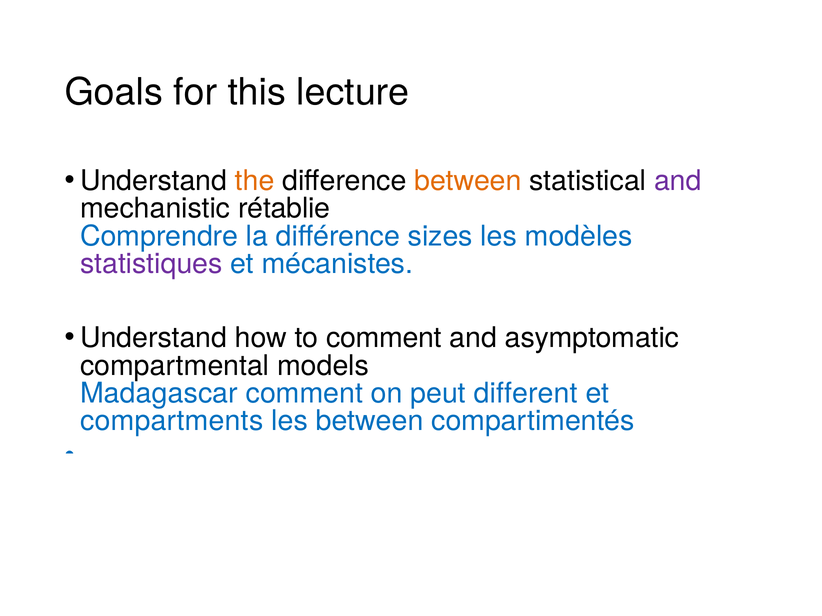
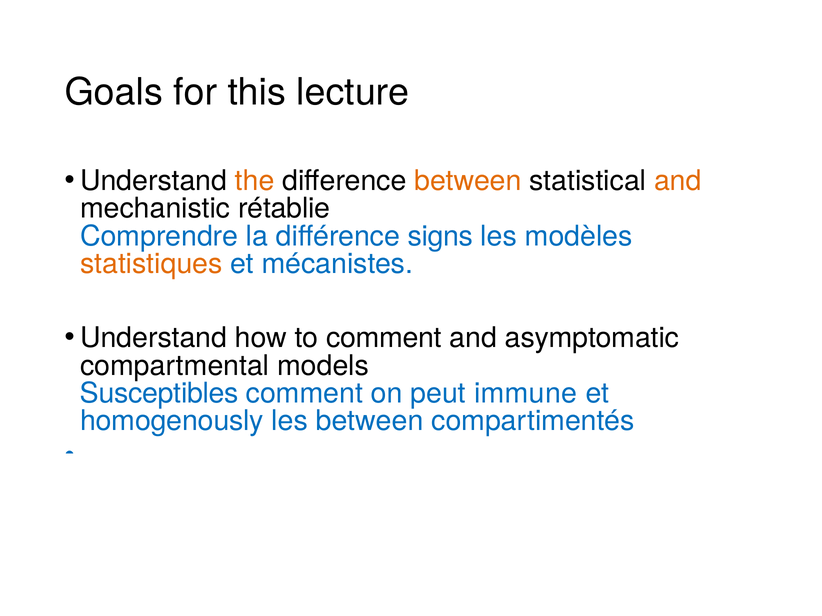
and at (678, 181) colour: purple -> orange
sizes: sizes -> signs
statistiques colour: purple -> orange
Madagascar: Madagascar -> Susceptibles
different: different -> immune
compartments: compartments -> homogenously
